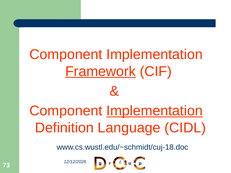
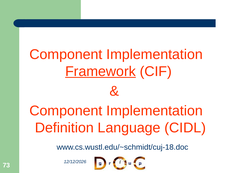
Implementation at (155, 111) underline: present -> none
